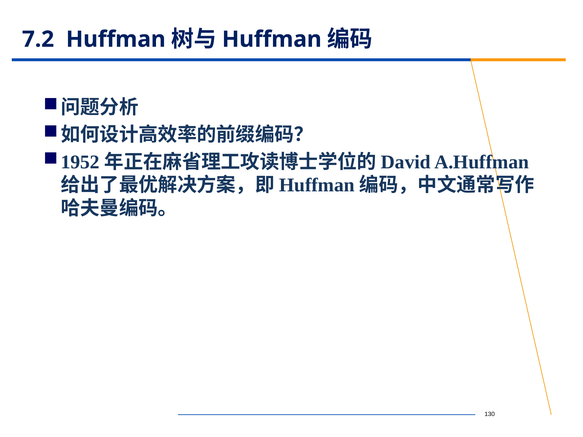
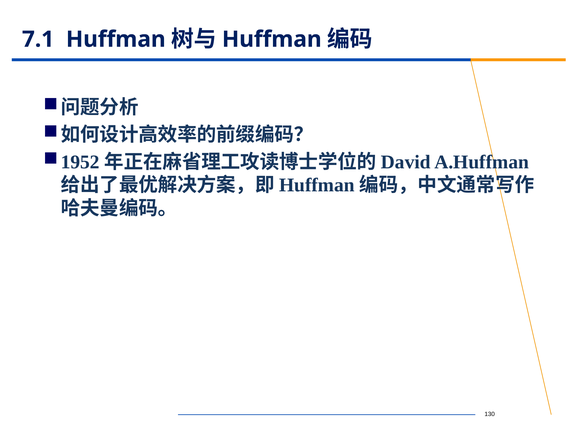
7.2: 7.2 -> 7.1
